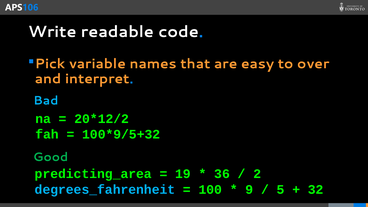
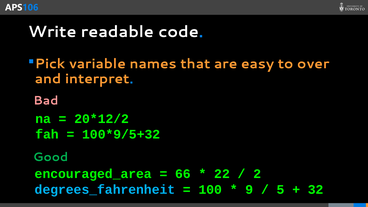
Bad colour: light blue -> pink
predicting_area: predicting_area -> encouraged_area
19: 19 -> 66
36: 36 -> 22
